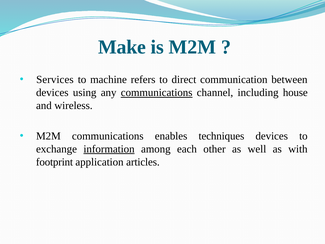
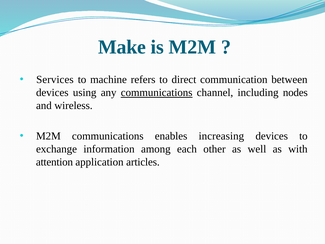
house: house -> nodes
techniques: techniques -> increasing
information underline: present -> none
footprint: footprint -> attention
